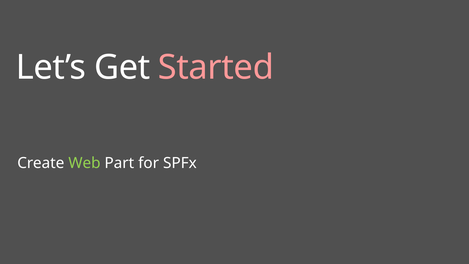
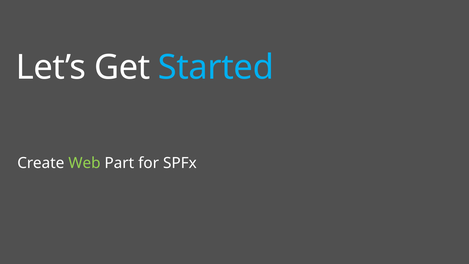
Started colour: pink -> light blue
